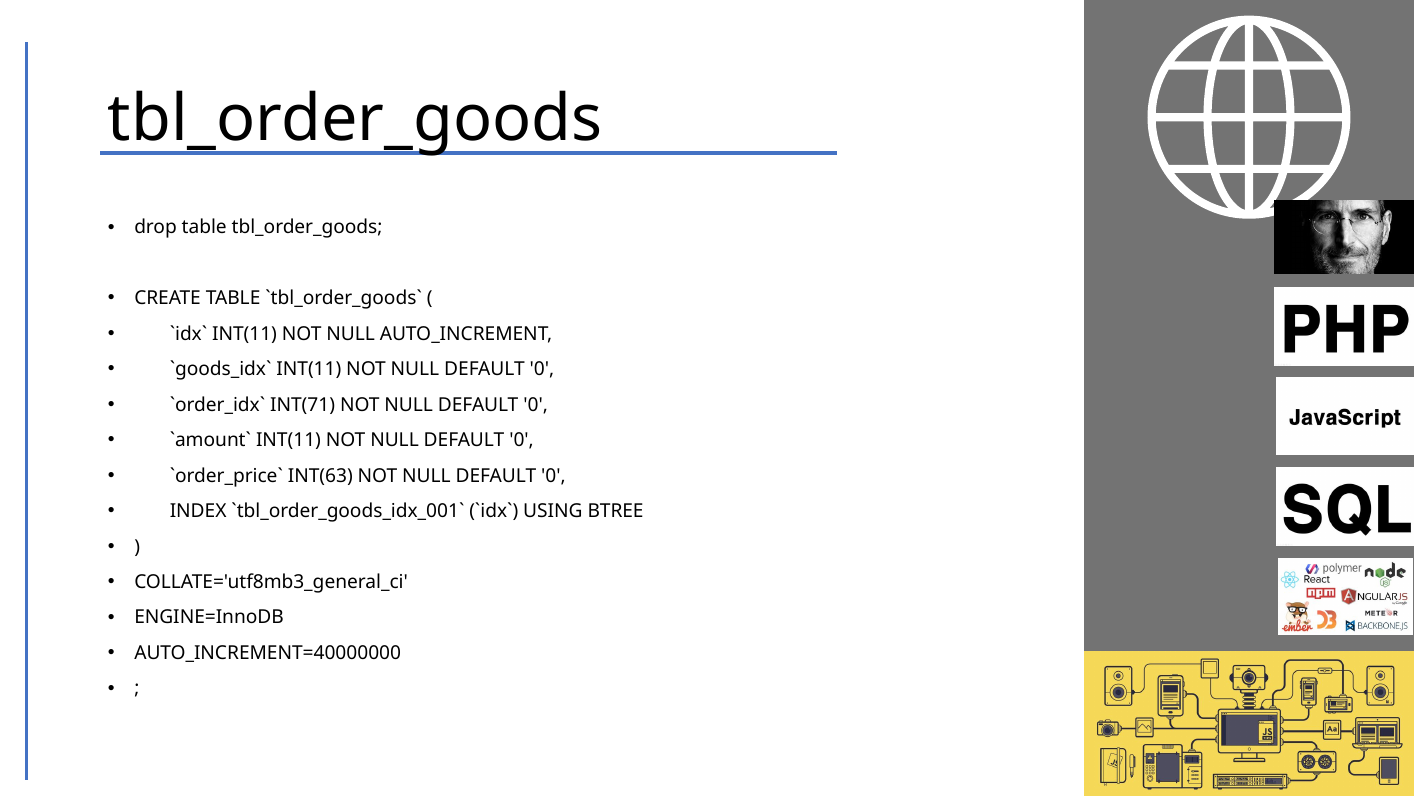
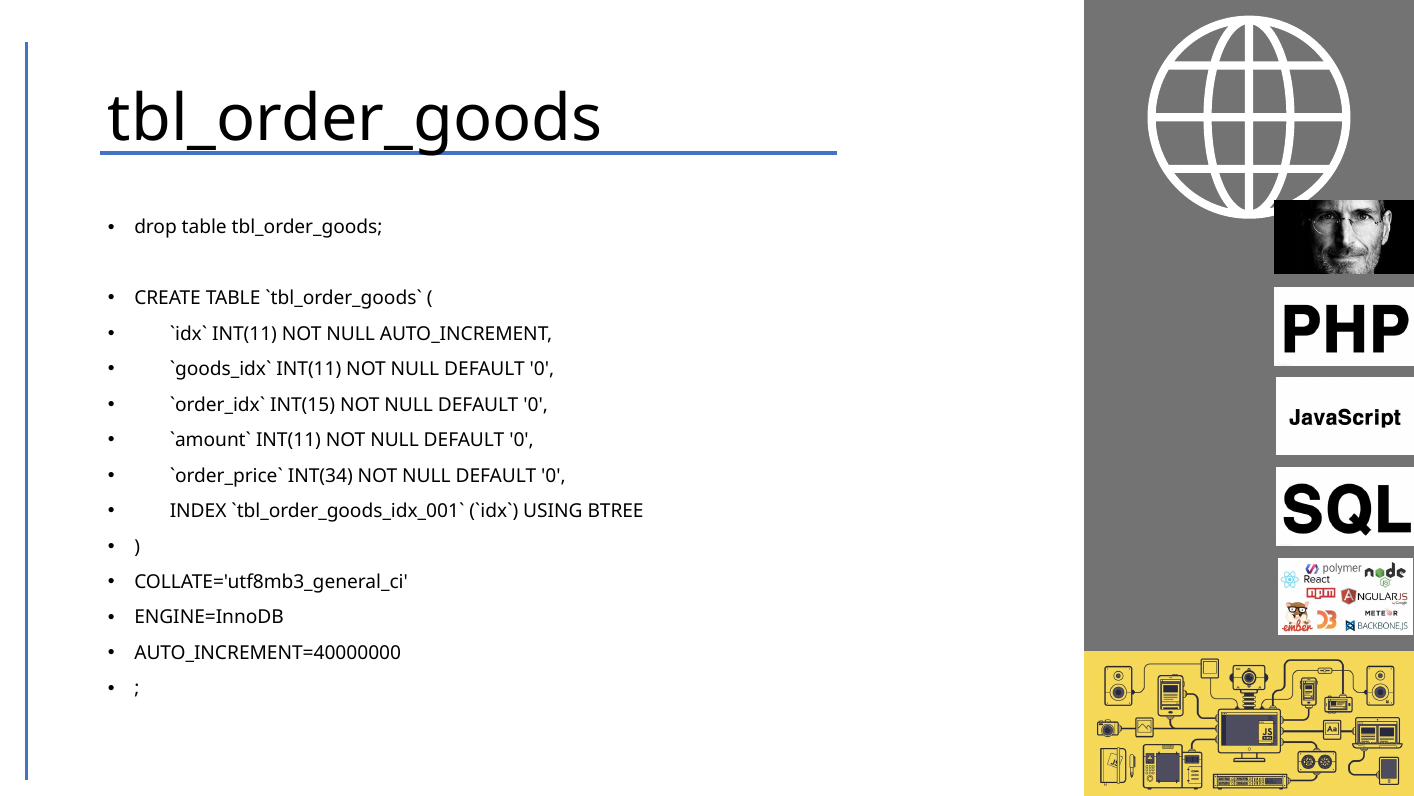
INT(71: INT(71 -> INT(15
INT(63: INT(63 -> INT(34
